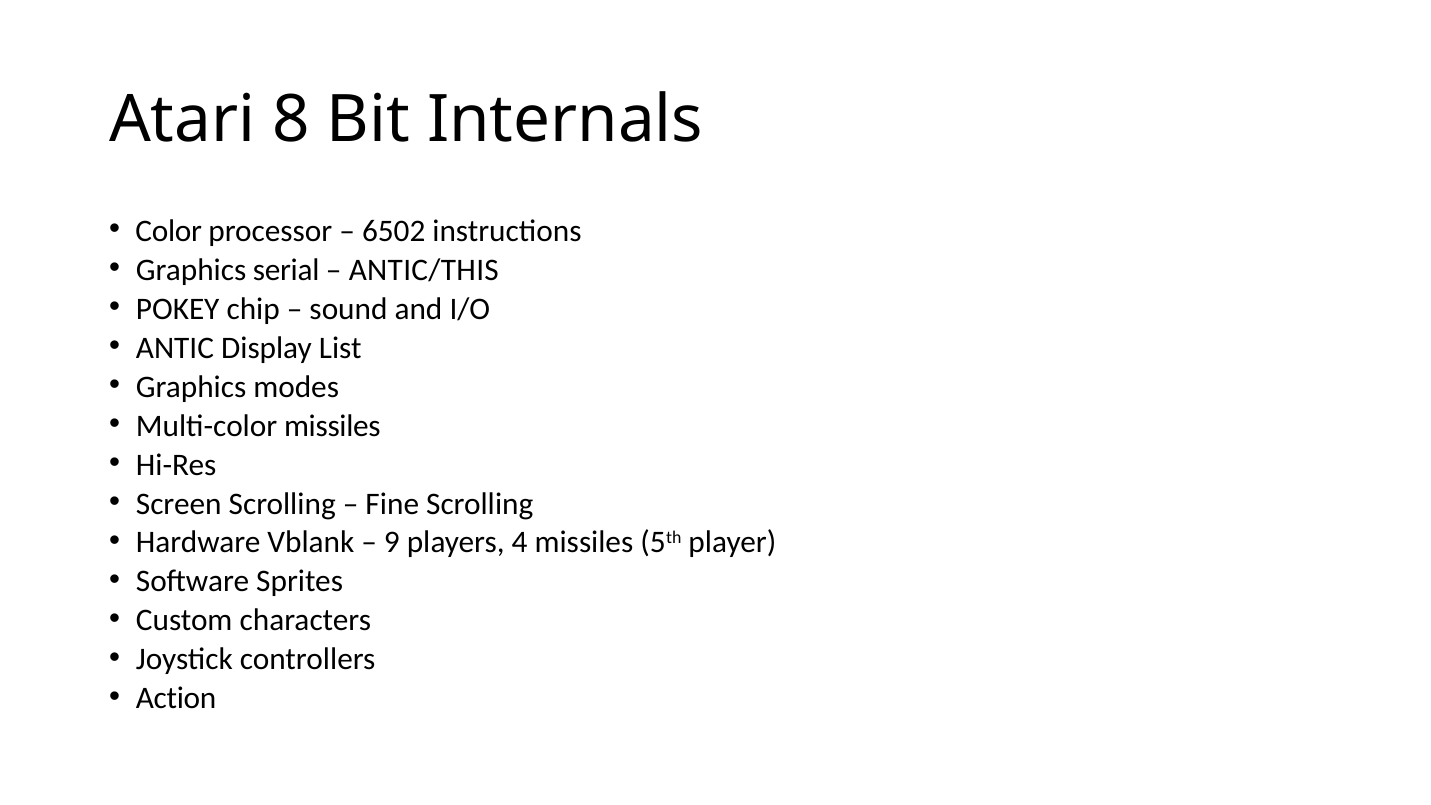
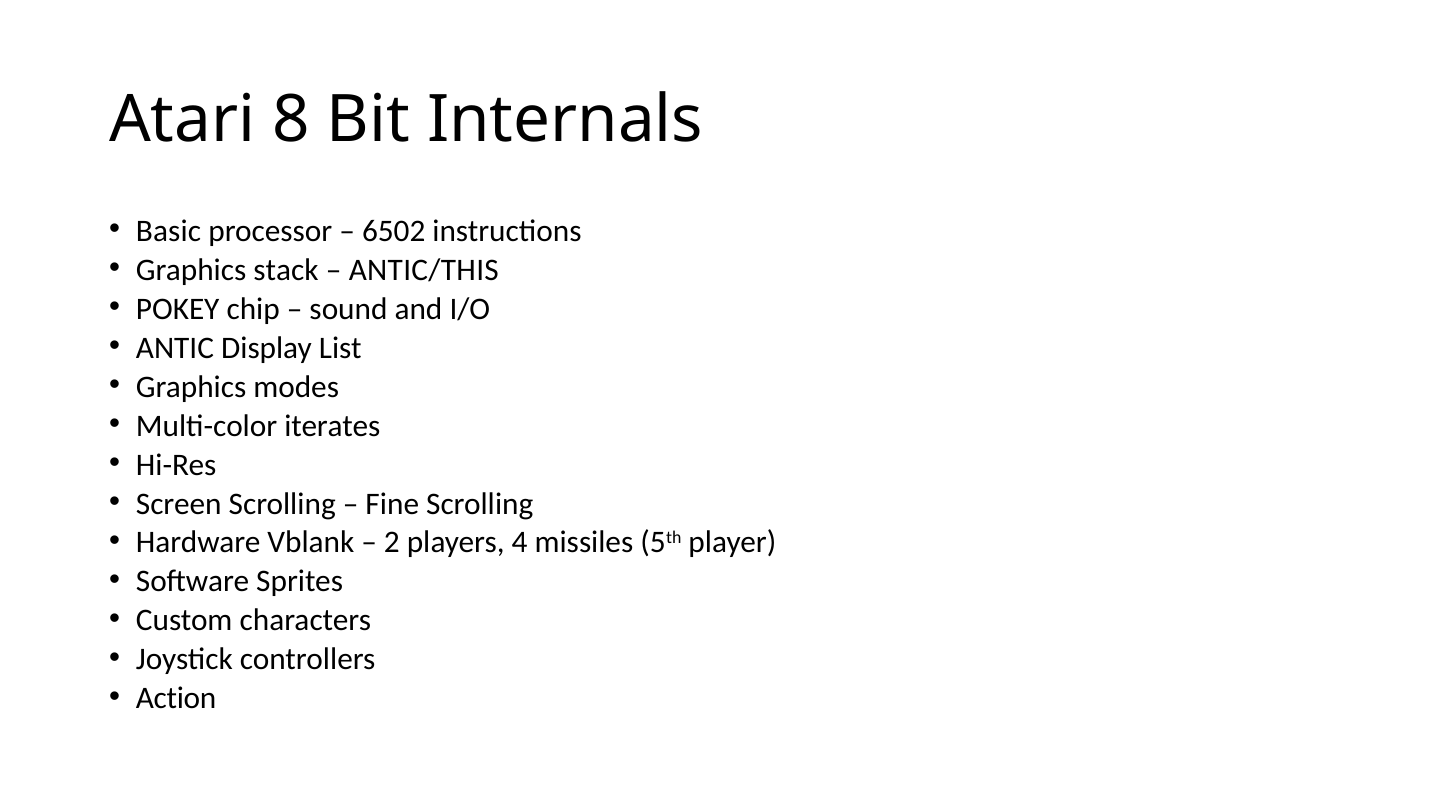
Color: Color -> Basic
serial: serial -> stack
Multi-color missiles: missiles -> iterates
9: 9 -> 2
